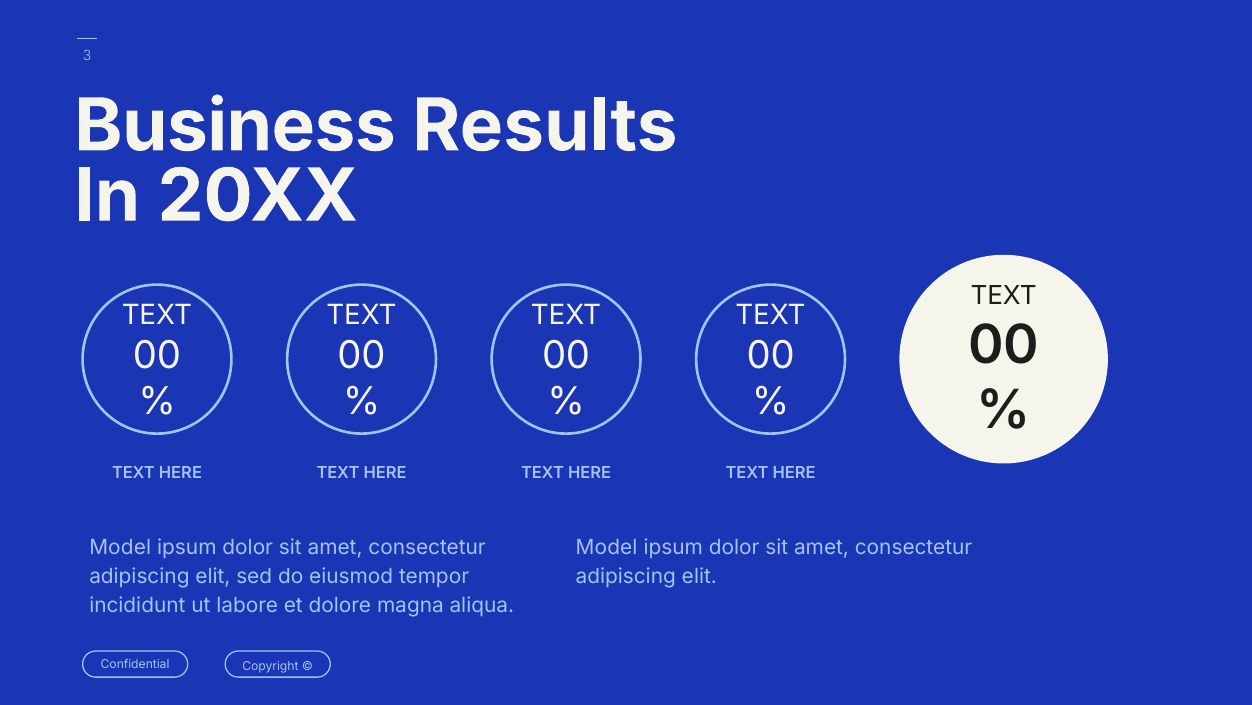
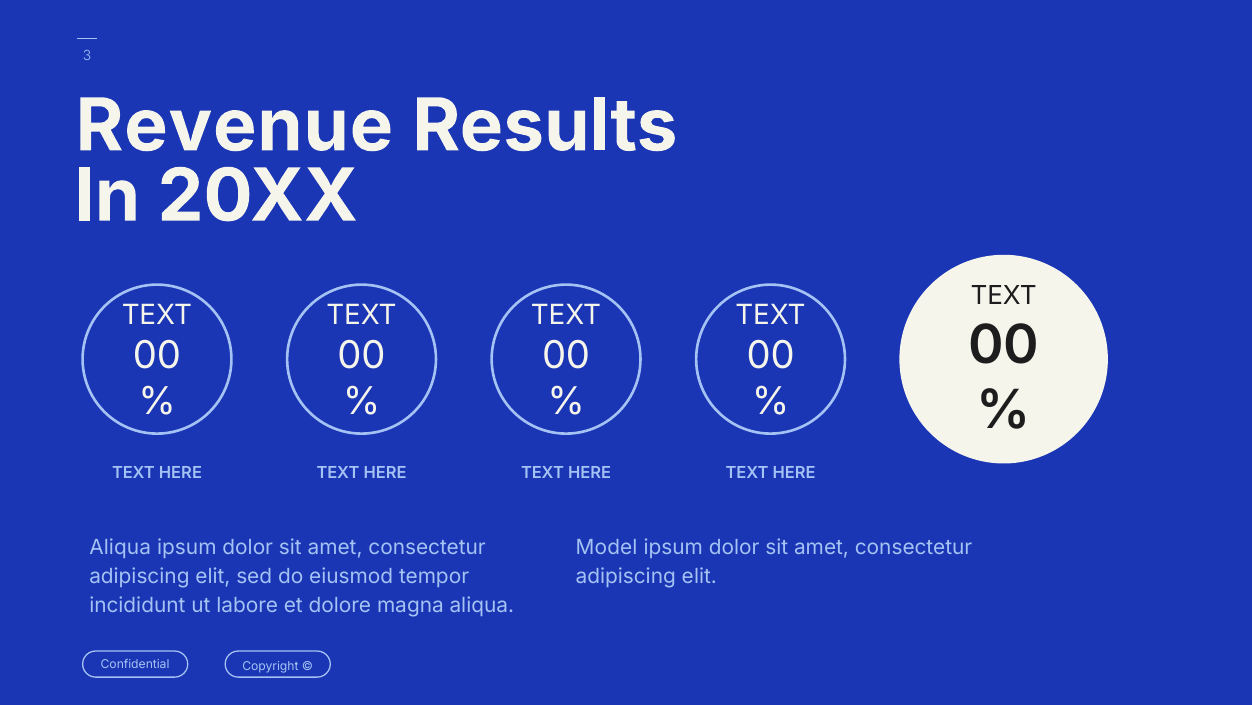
Business: Business -> Revenue
Model at (120, 547): Model -> Aliqua
